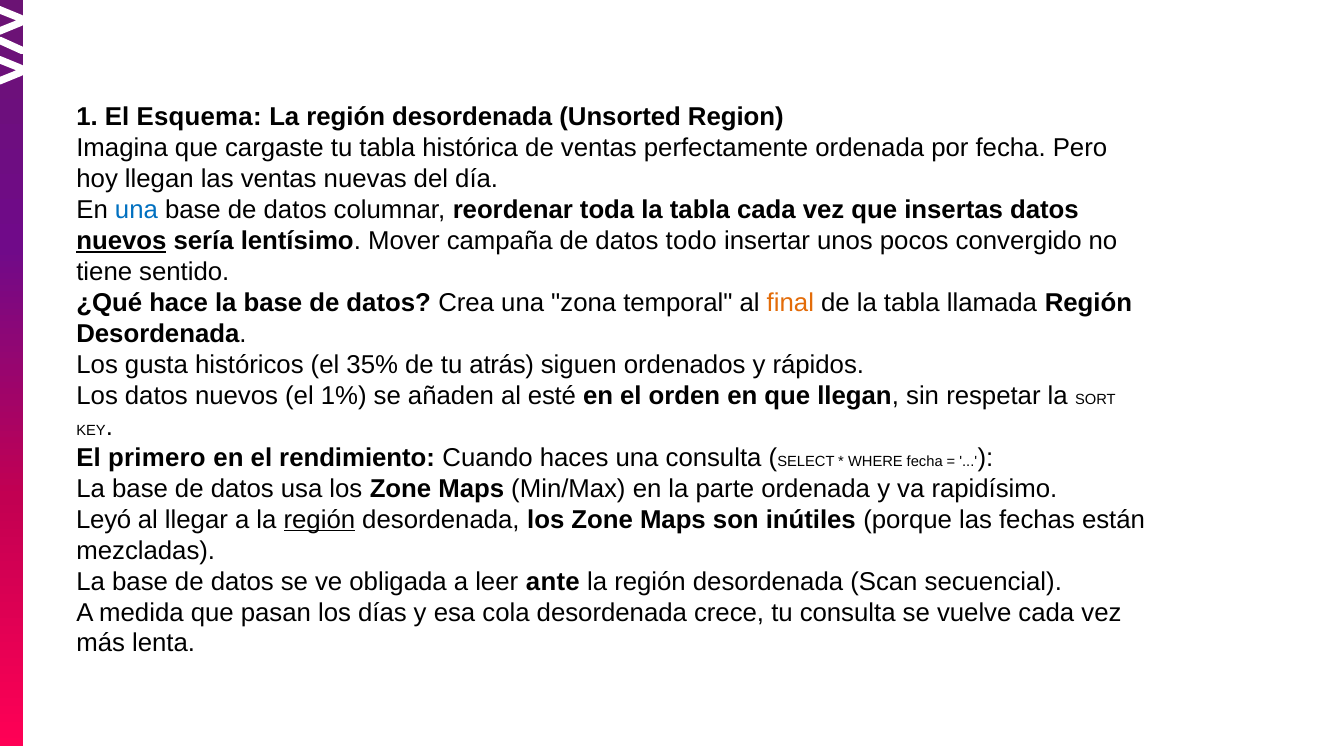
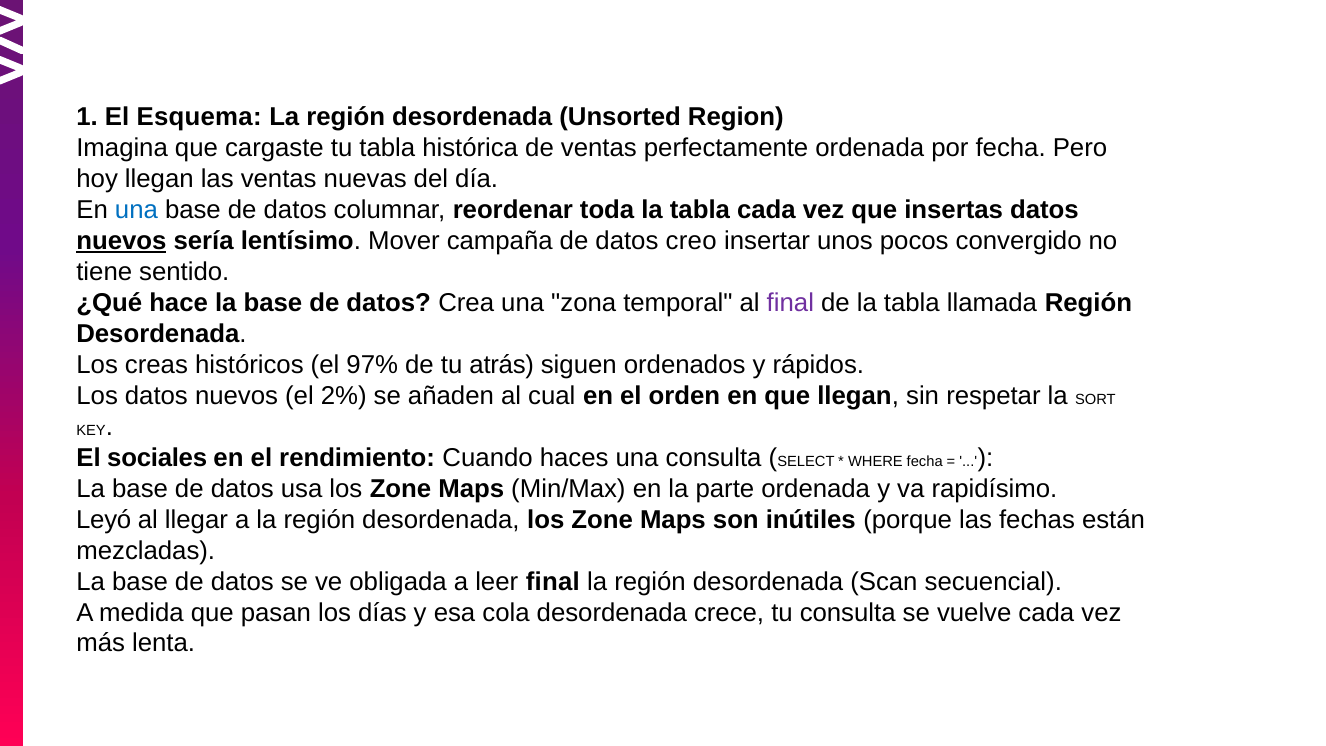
todo: todo -> creo
final at (790, 303) colour: orange -> purple
gusta: gusta -> creas
35%: 35% -> 97%
1%: 1% -> 2%
esté: esté -> cual
primero: primero -> sociales
región at (319, 520) underline: present -> none
leer ante: ante -> final
